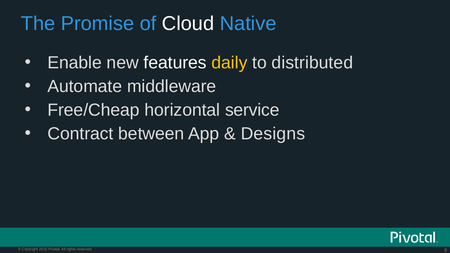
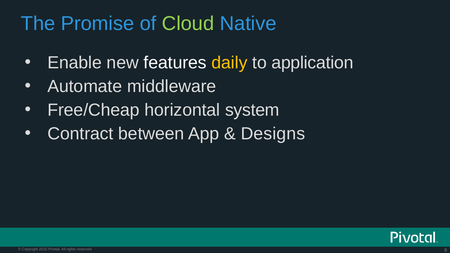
Cloud colour: white -> light green
distributed: distributed -> application
service: service -> system
